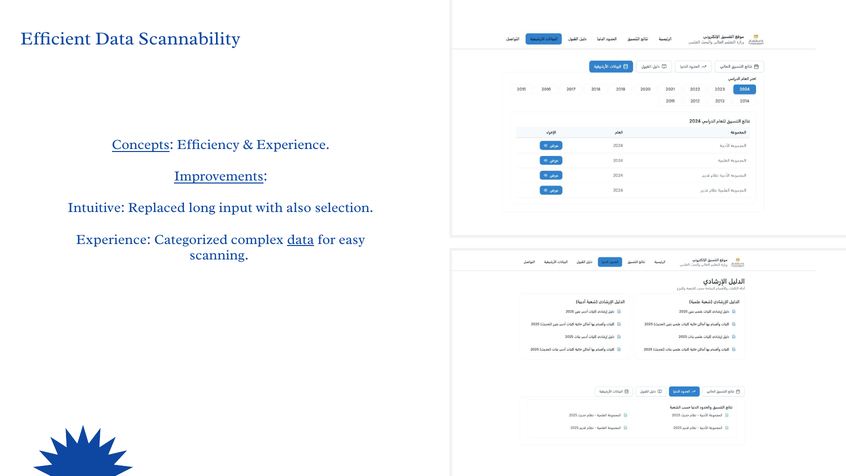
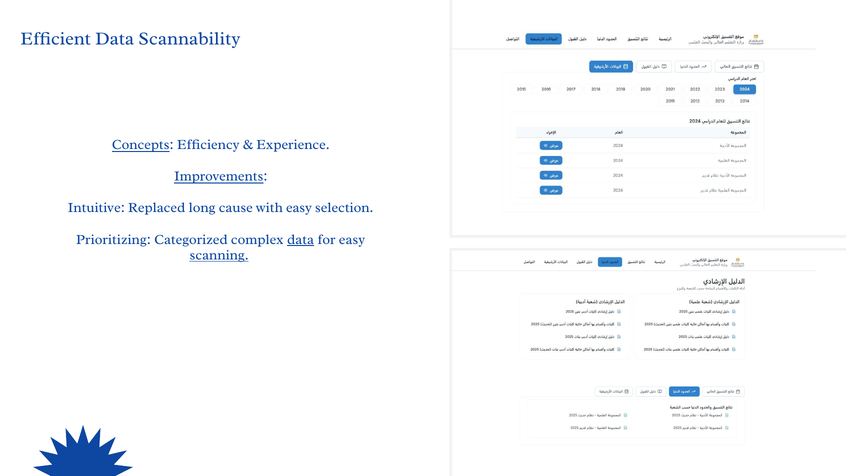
input: input -> cause
with also: also -> easy
Experience at (113, 239): Experience -> Prioritizing
scanning underline: none -> present
